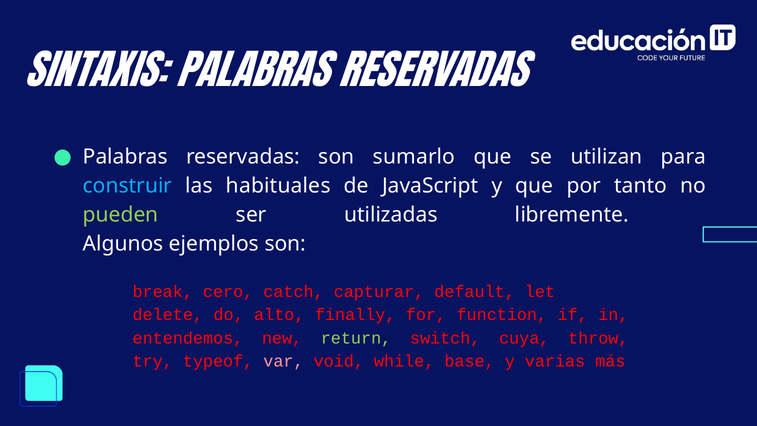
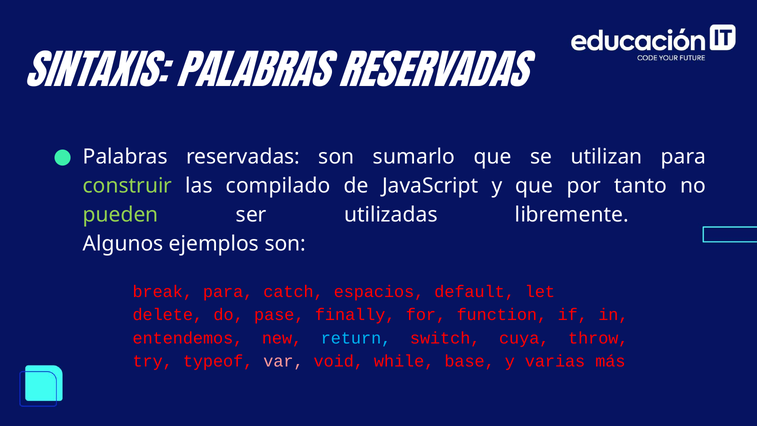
construir colour: light blue -> light green
habituales: habituales -> compilado
break cero: cero -> para
capturar: capturar -> espacios
alto: alto -> pase
return colour: light green -> light blue
